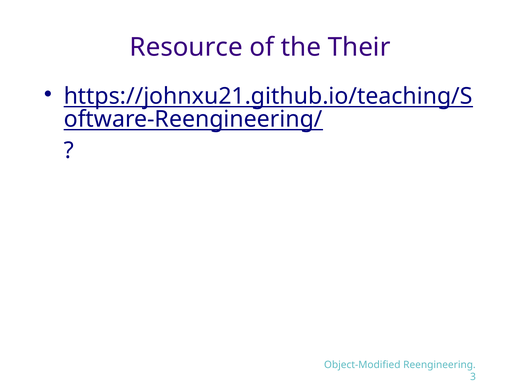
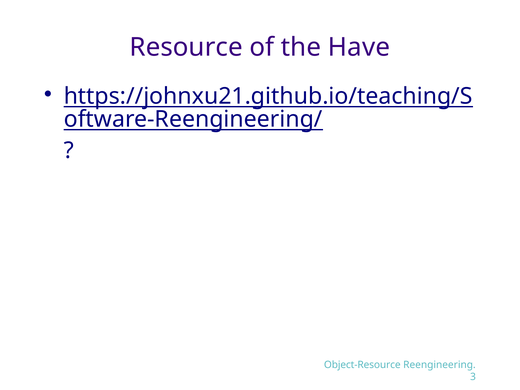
Their: Their -> Have
Object-Modified: Object-Modified -> Object-Resource
